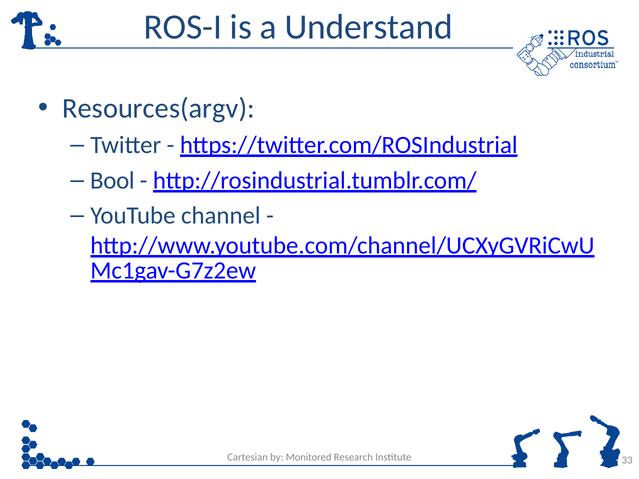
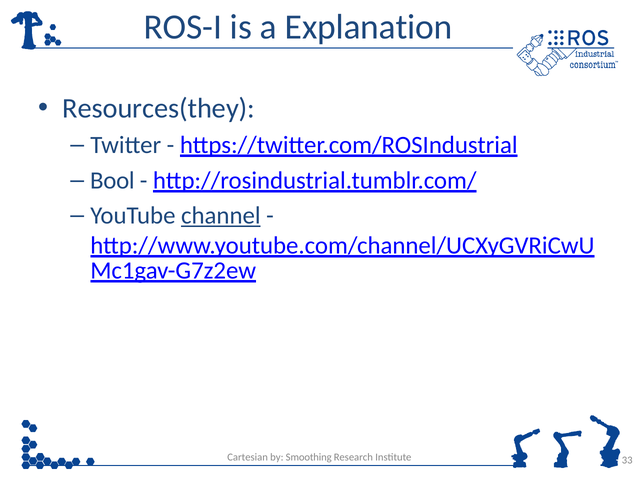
Understand: Understand -> Explanation
Resources(argv: Resources(argv -> Resources(they
channel underline: none -> present
Monitored: Monitored -> Smoothing
